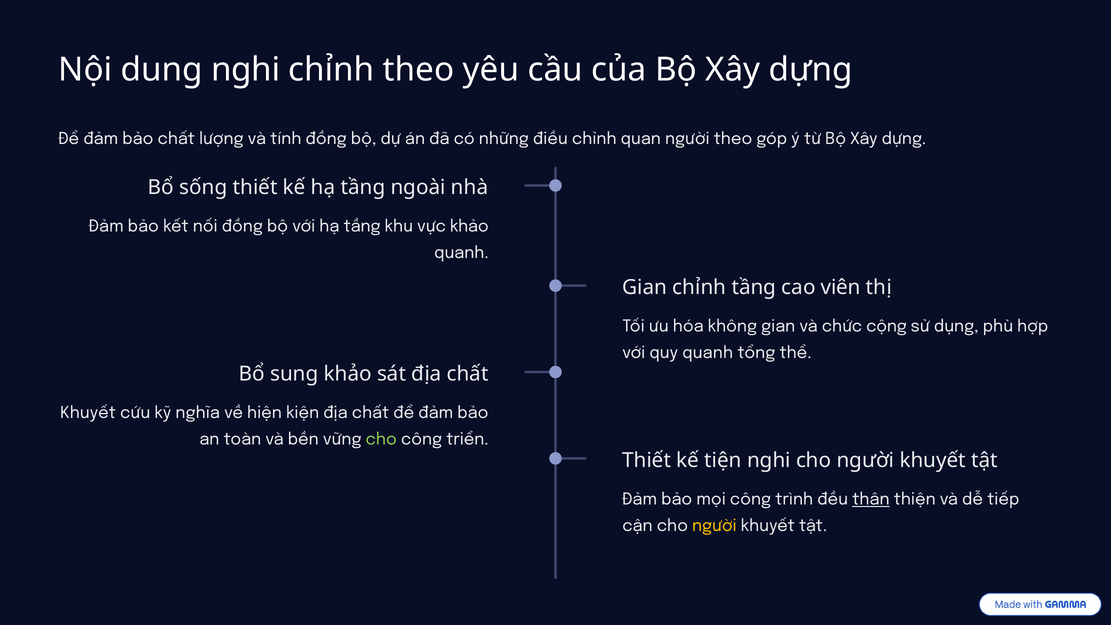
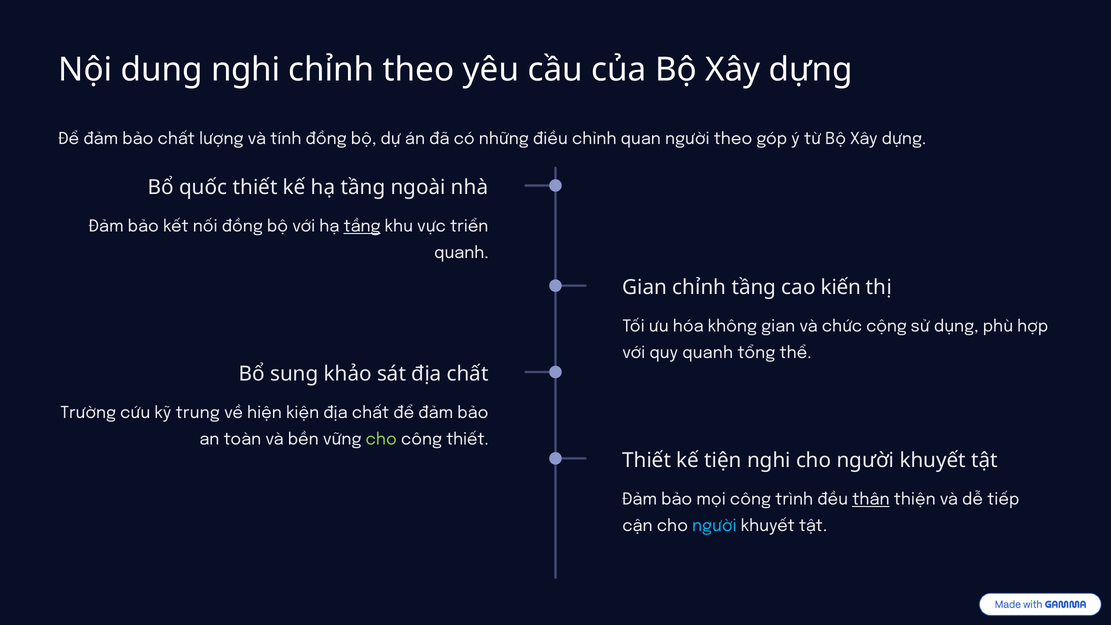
sống: sống -> quốc
tầng at (362, 226) underline: none -> present
vực khảo: khảo -> triển
viên: viên -> kiến
Khuyết at (88, 413): Khuyết -> Trường
nghĩa: nghĩa -> trung
công triển: triển -> thiết
người at (714, 526) colour: yellow -> light blue
